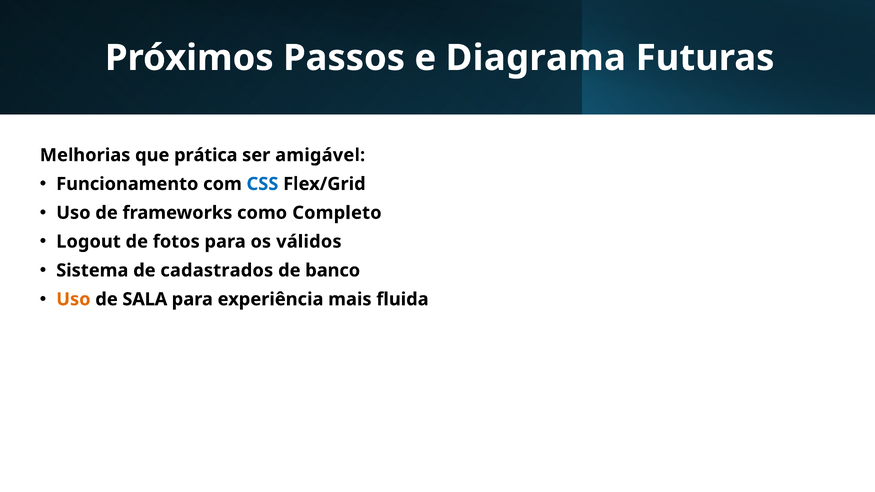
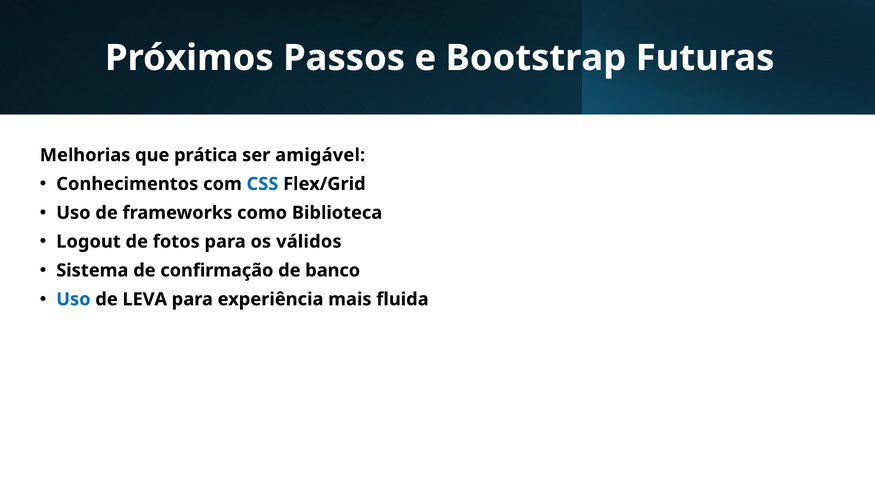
Diagrama: Diagrama -> Bootstrap
Funcionamento: Funcionamento -> Conhecimentos
Completo: Completo -> Biblioteca
cadastrados: cadastrados -> confirmação
Uso at (73, 299) colour: orange -> blue
SALA: SALA -> LEVA
